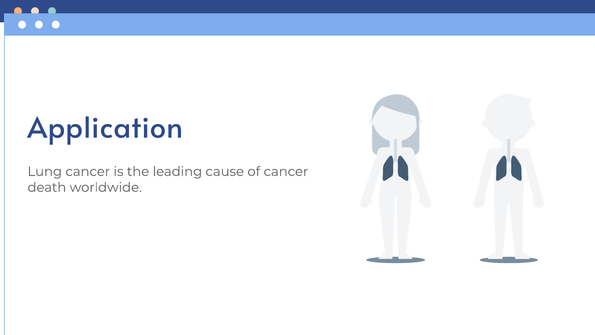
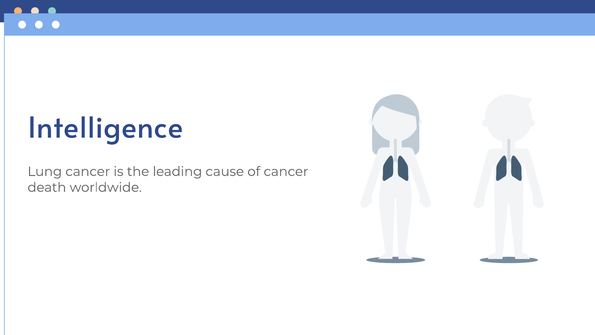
Application: Application -> Intelligence
